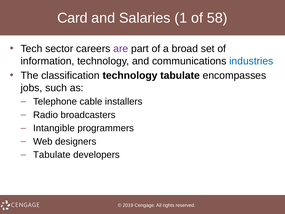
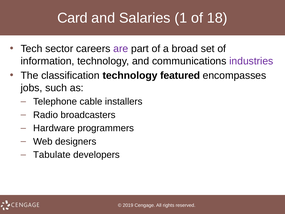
58: 58 -> 18
industries colour: blue -> purple
technology tabulate: tabulate -> featured
Intangible: Intangible -> Hardware
